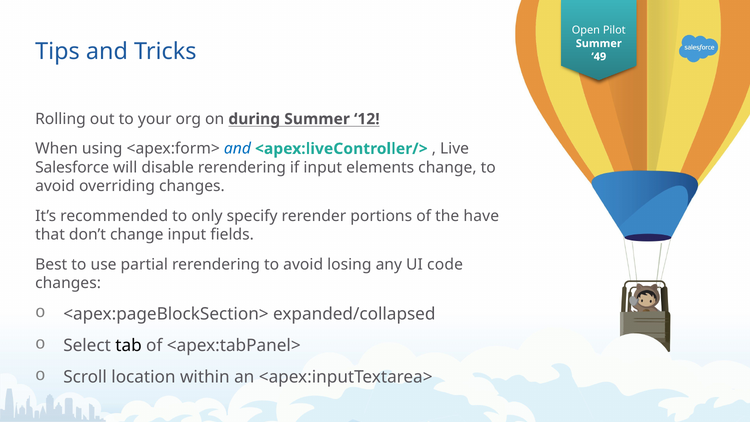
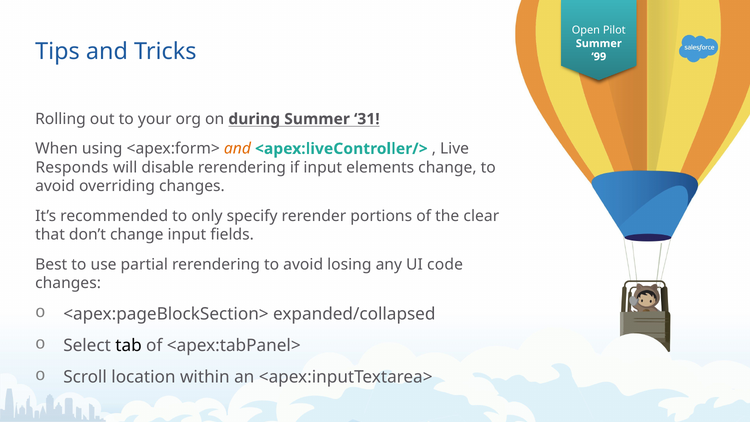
49: 49 -> 99
12: 12 -> 31
and at (237, 149) colour: blue -> orange
Salesforce: Salesforce -> Responds
have: have -> clear
